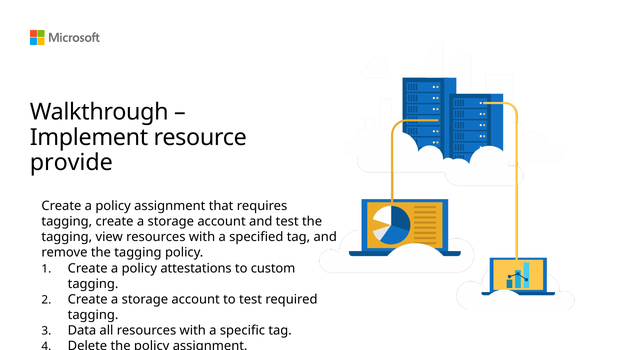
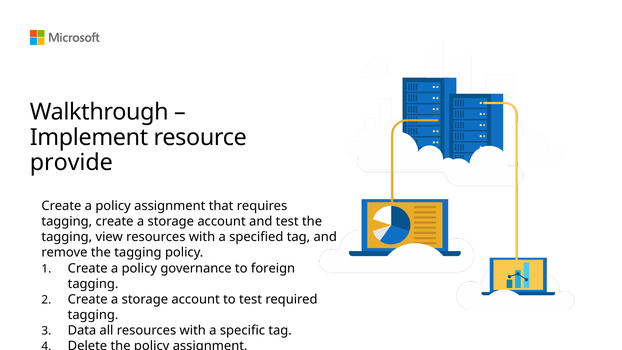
attestations: attestations -> governance
custom: custom -> foreign
